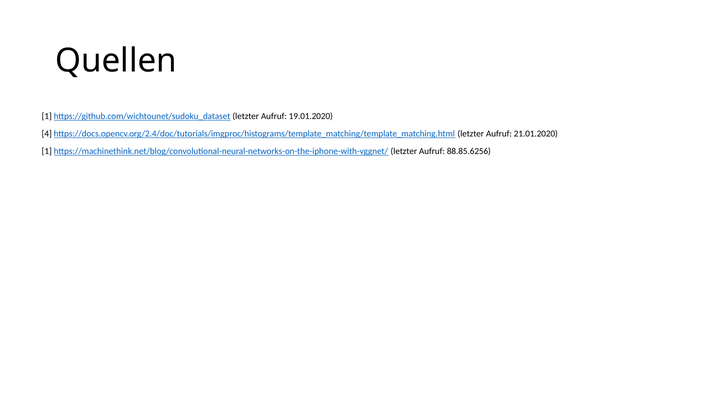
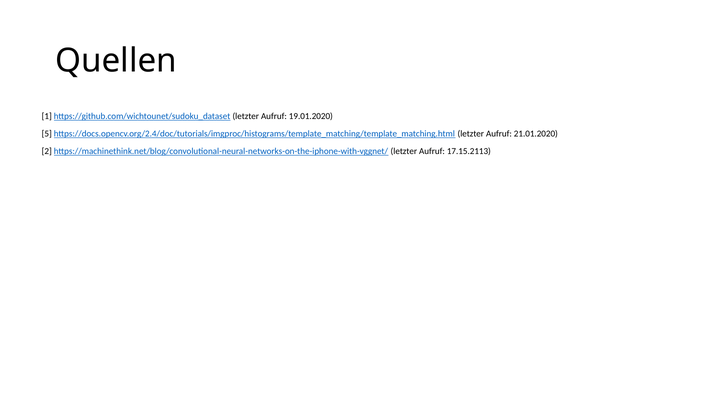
4: 4 -> 5
1 at (47, 151): 1 -> 2
88.85.6256: 88.85.6256 -> 17.15.2113
